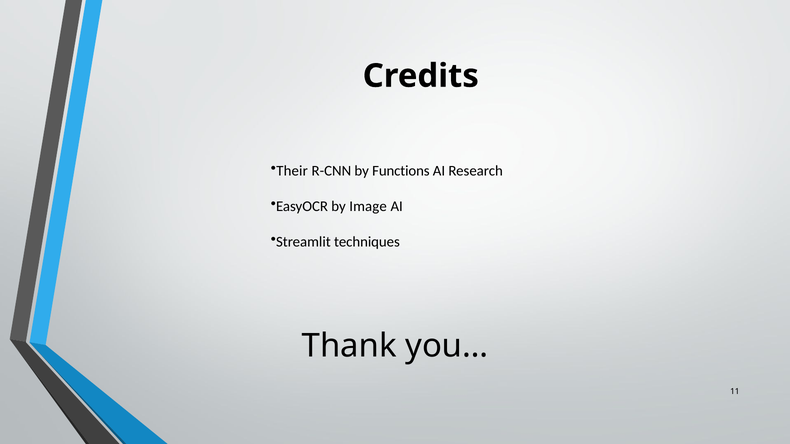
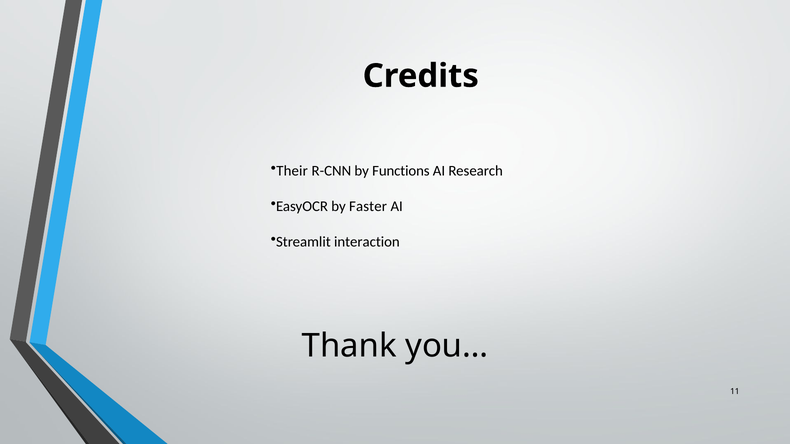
Image: Image -> Faster
techniques: techniques -> interaction
